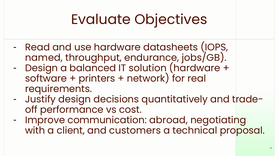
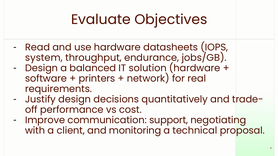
named: named -> system
abroad: abroad -> support
customers: customers -> monitoring
